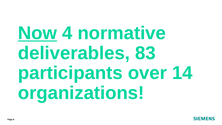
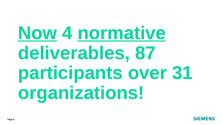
normative underline: none -> present
83: 83 -> 87
14: 14 -> 31
